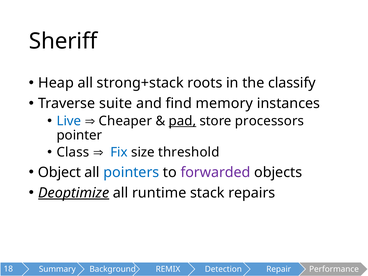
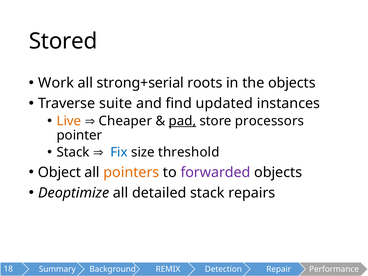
Sheriff: Sheriff -> Stored
Heap: Heap -> Work
strong+stack: strong+stack -> strong+serial
the classify: classify -> objects
memory: memory -> updated
Live colour: blue -> orange
Class at (73, 152): Class -> Stack
pointers colour: blue -> orange
Deoptimize underline: present -> none
runtime: runtime -> detailed
